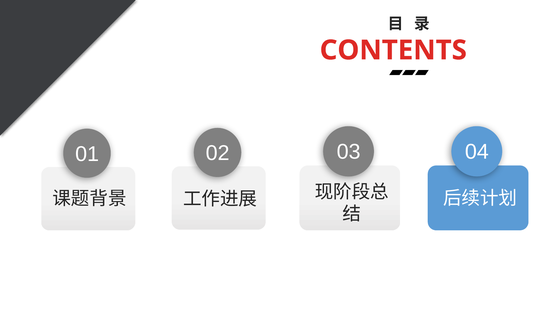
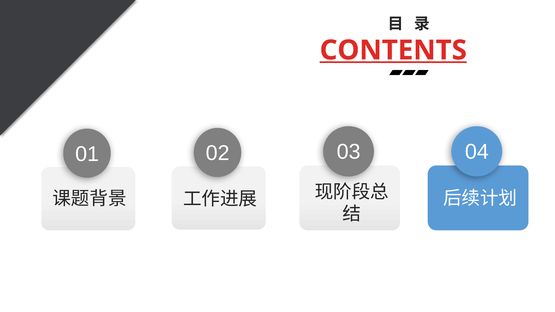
CONTENTS underline: none -> present
